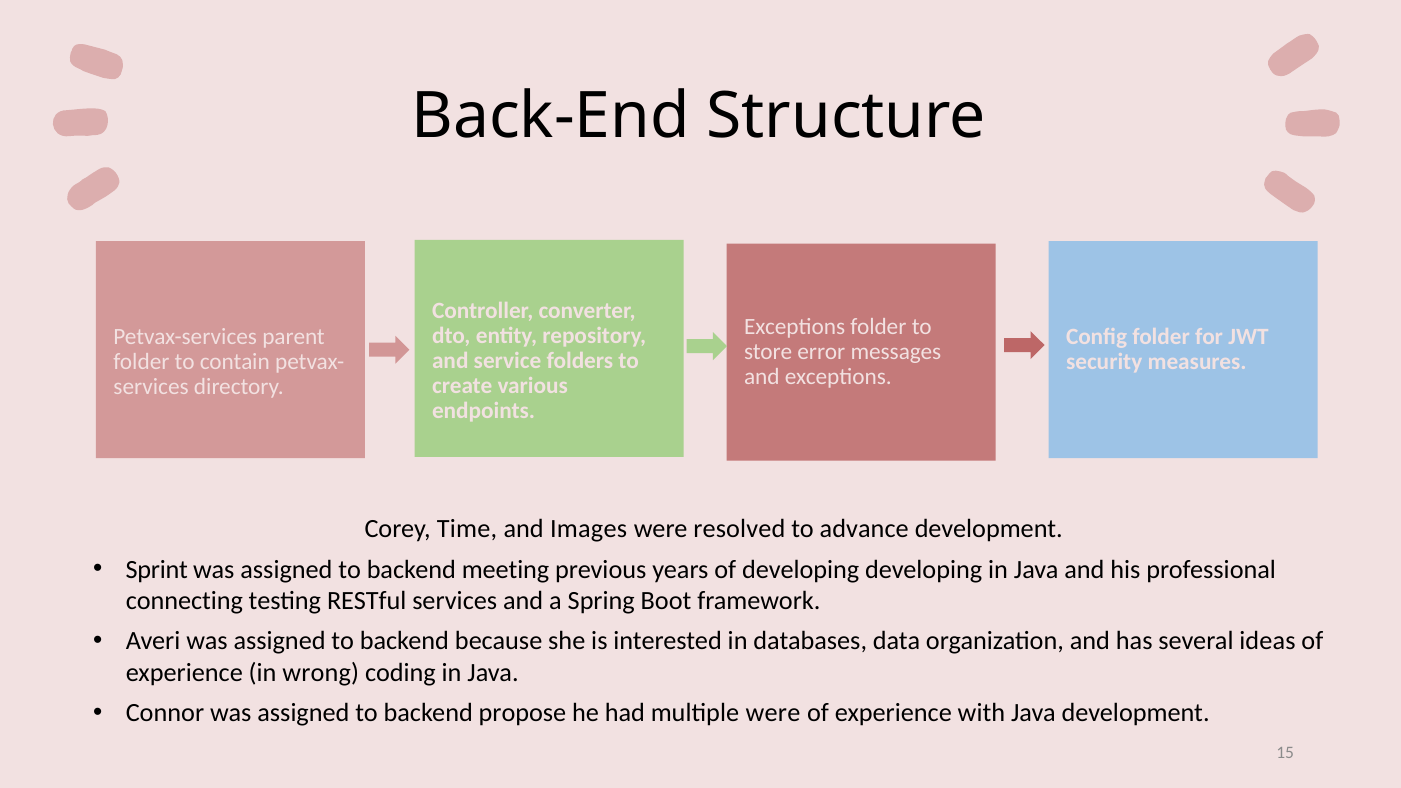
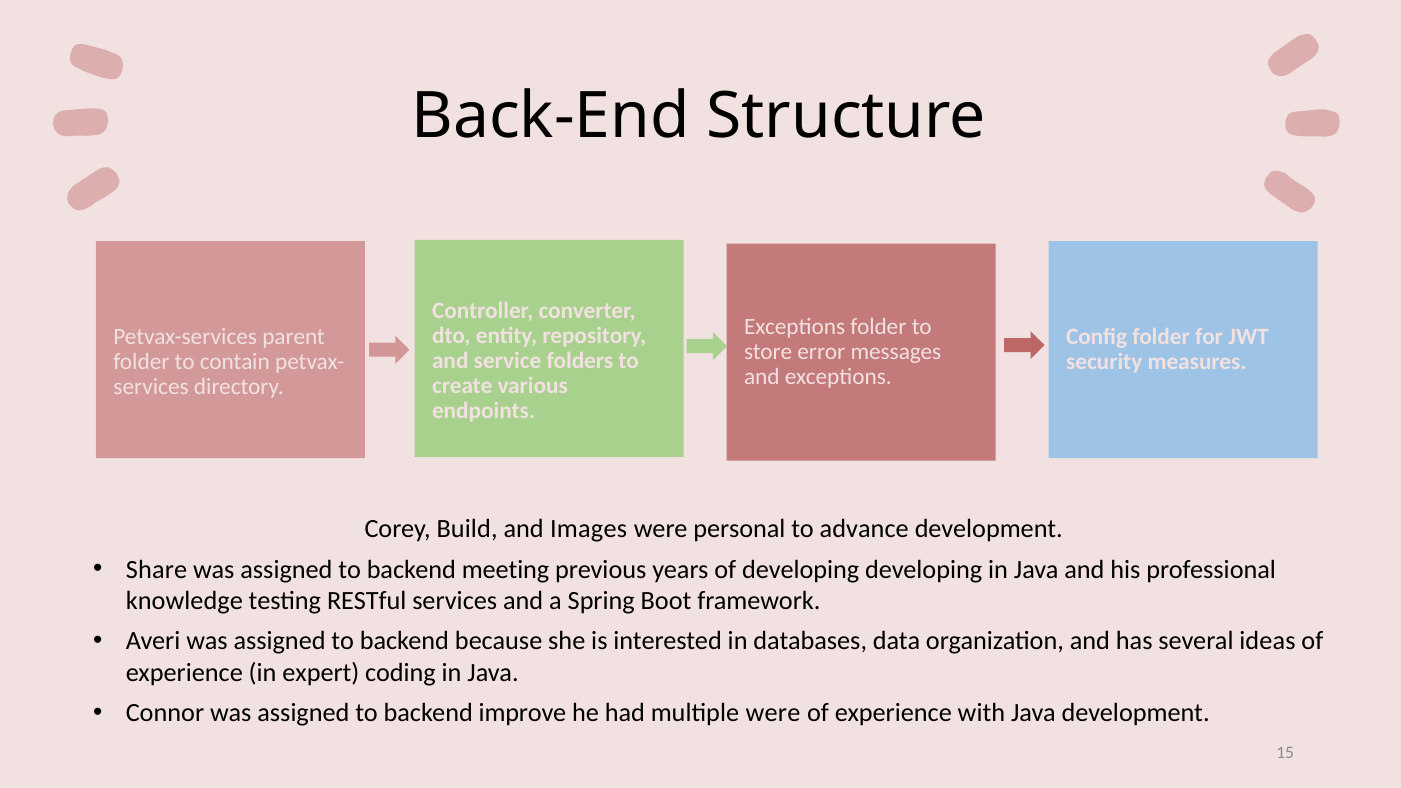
Time: Time -> Build
resolved: resolved -> personal
Sprint: Sprint -> Share
connecting: connecting -> knowledge
wrong: wrong -> expert
propose: propose -> improve
